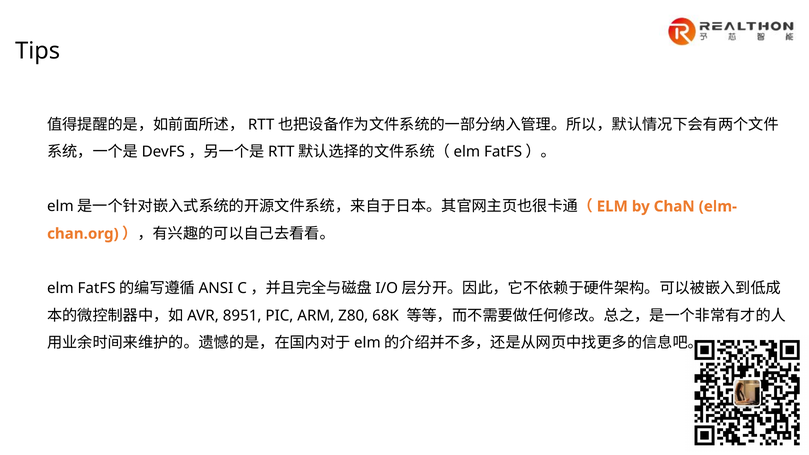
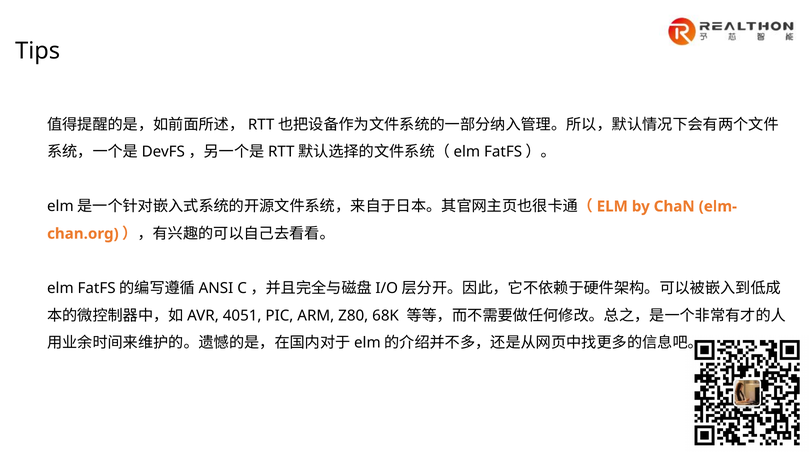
8951: 8951 -> 4051
